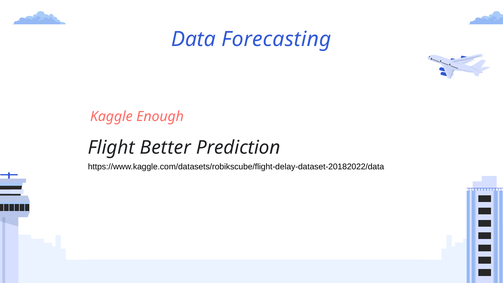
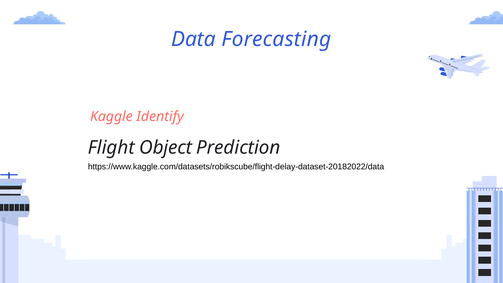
Enough: Enough -> Identify
Better: Better -> Object
